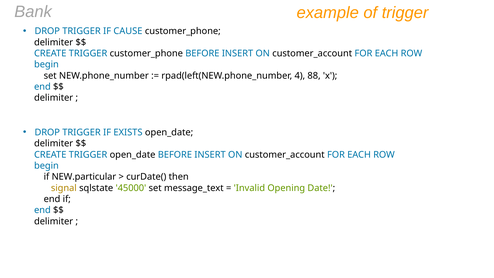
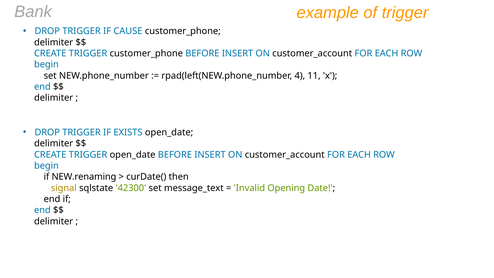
88: 88 -> 11
NEW.particular: NEW.particular -> NEW.renaming
45000: 45000 -> 42300
